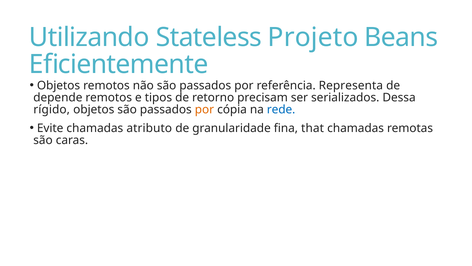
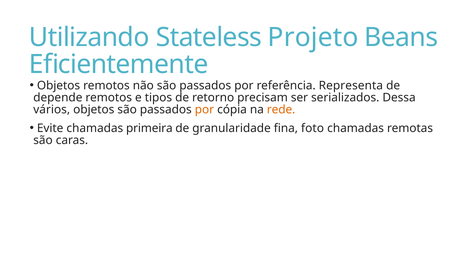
rígido: rígido -> vários
rede colour: blue -> orange
atributo: atributo -> primeira
that: that -> foto
